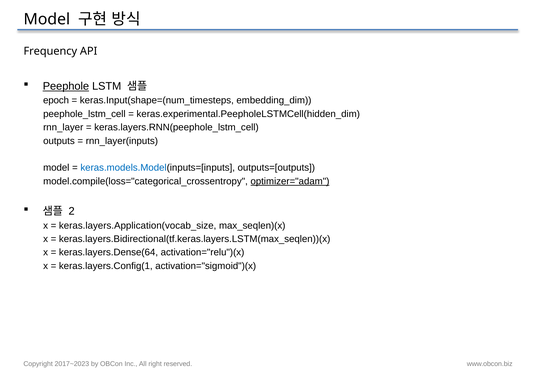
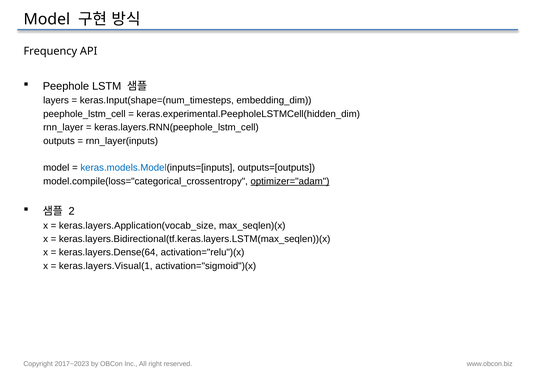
Peephole underline: present -> none
epoch: epoch -> layers
keras.layers.Config(1: keras.layers.Config(1 -> keras.layers.Visual(1
